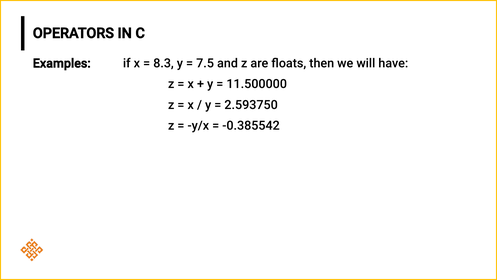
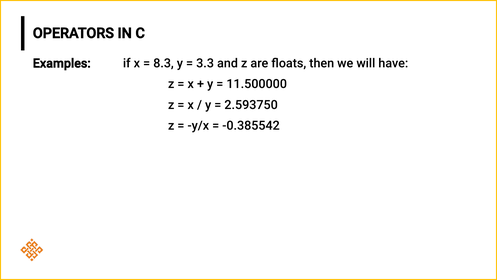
7.5: 7.5 -> 3.3
